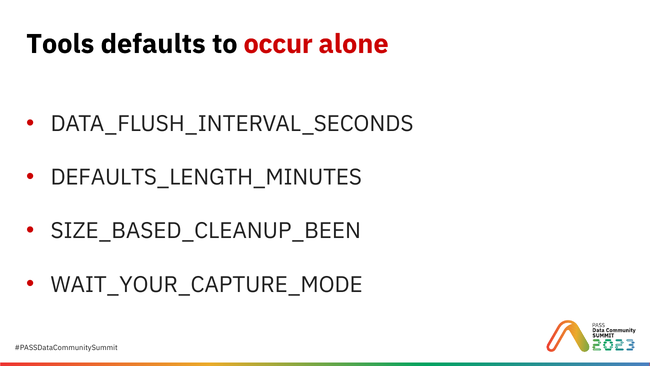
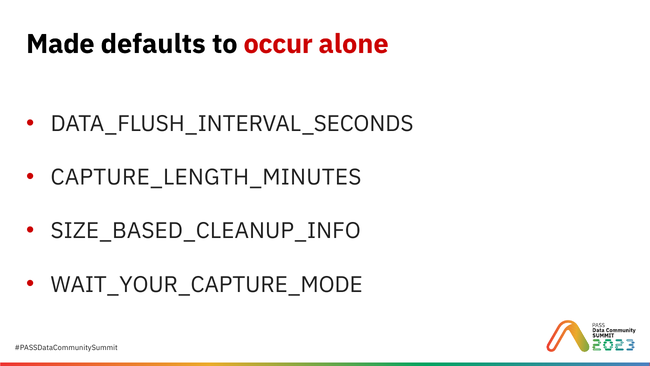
Tools: Tools -> Made
DEFAULTS_LENGTH_MINUTES: DEFAULTS_LENGTH_MINUTES -> CAPTURE_LENGTH_MINUTES
SIZE_BASED_CLEANUP_BEEN: SIZE_BASED_CLEANUP_BEEN -> SIZE_BASED_CLEANUP_INFO
